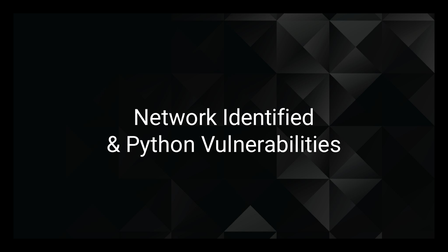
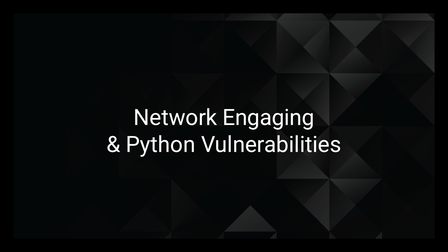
Identified: Identified -> Engaging
